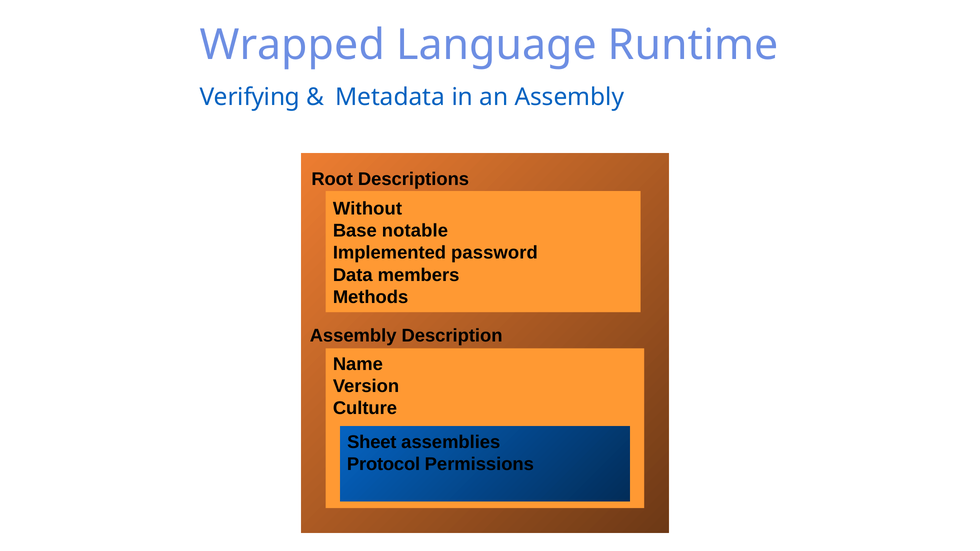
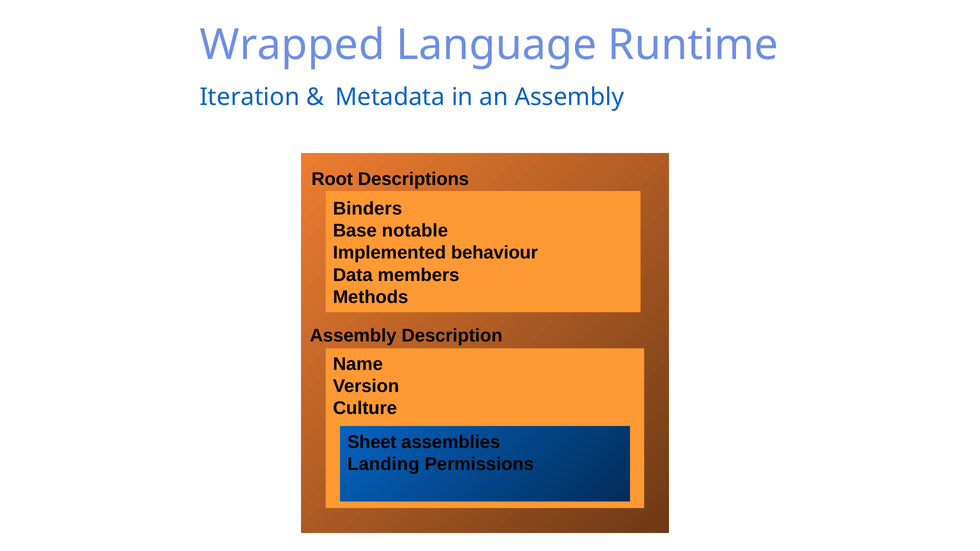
Verifying: Verifying -> Iteration
Without: Without -> Binders
password: password -> behaviour
Protocol: Protocol -> Landing
